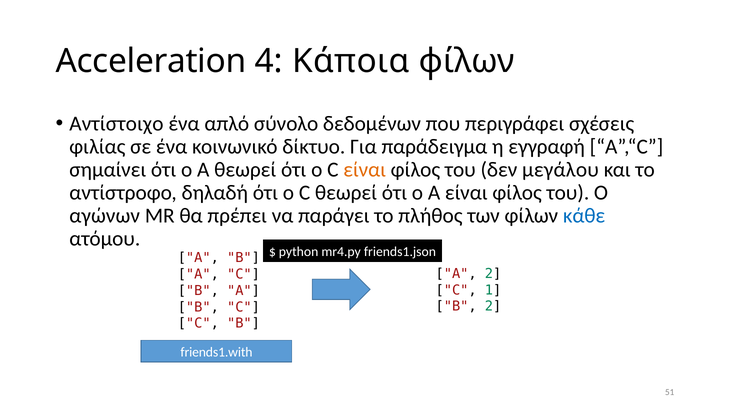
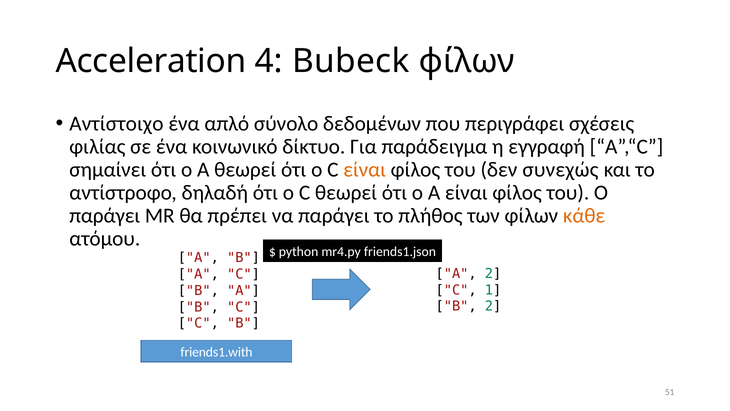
Κάποια: Κάποια -> Bubeck
μεγάλου: μεγάλου -> συνεχώς
αγώνων at (105, 215): αγώνων -> παράγει
κάθε colour: blue -> orange
